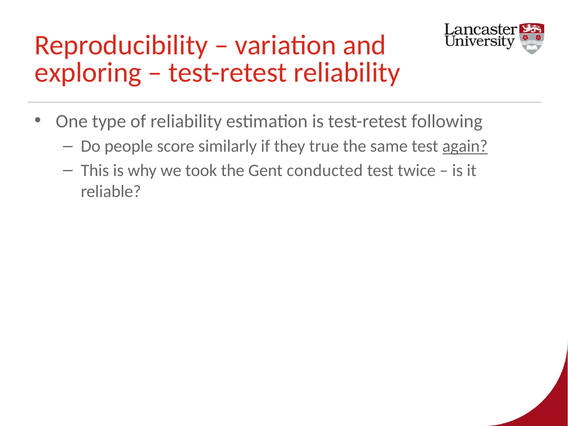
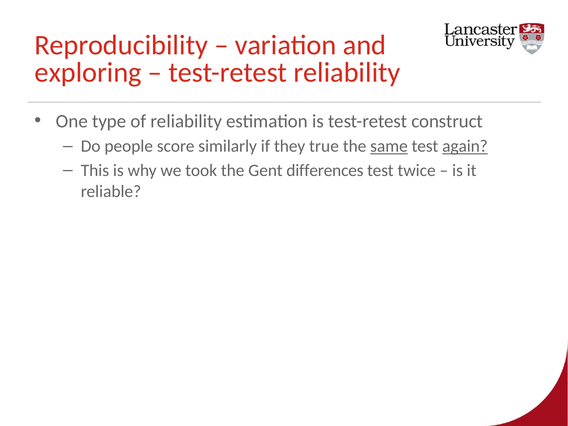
following: following -> construct
same underline: none -> present
conducted: conducted -> differences
